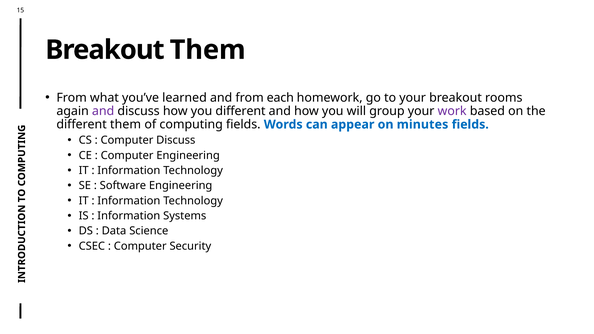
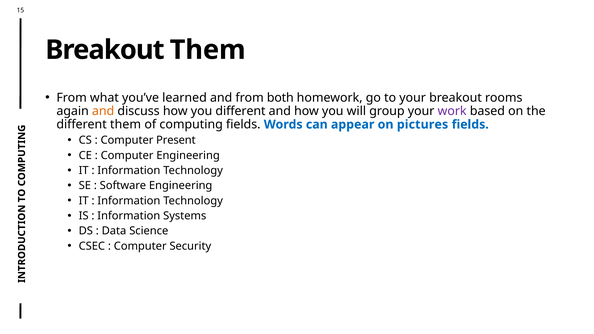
each: each -> both
and at (103, 111) colour: purple -> orange
minutes: minutes -> pictures
Computer Discuss: Discuss -> Present
